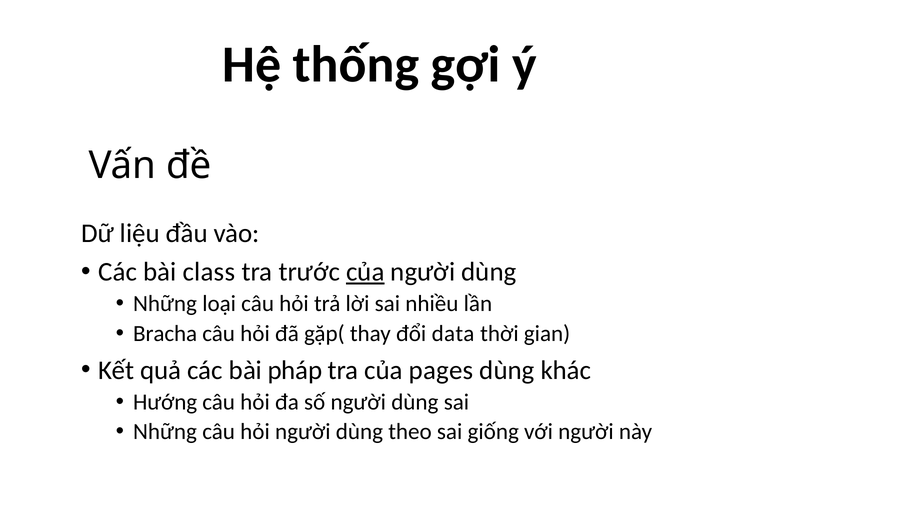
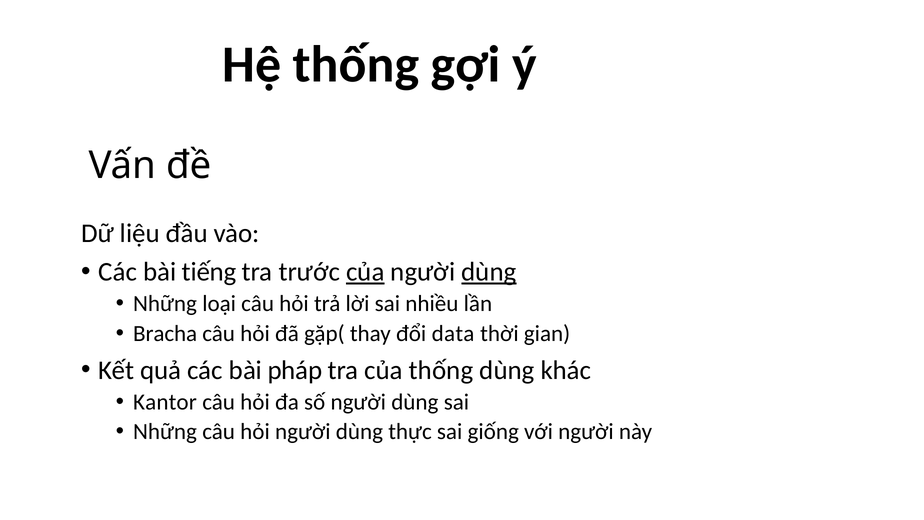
class: class -> tiếng
dùng at (489, 272) underline: none -> present
của pages: pages -> thống
Hướng: Hướng -> Kantor
theo: theo -> thực
